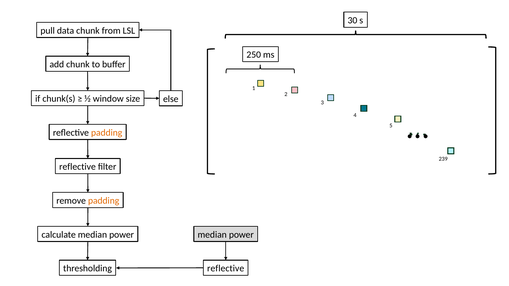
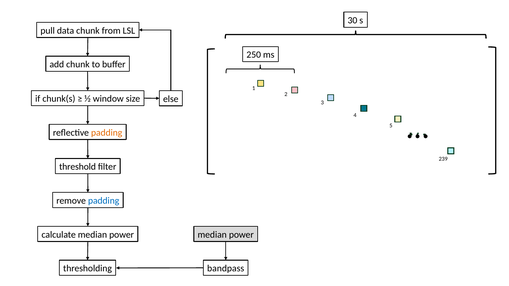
reflective at (77, 167): reflective -> threshold
padding at (104, 201) colour: orange -> blue
thresholding reflective: reflective -> bandpass
